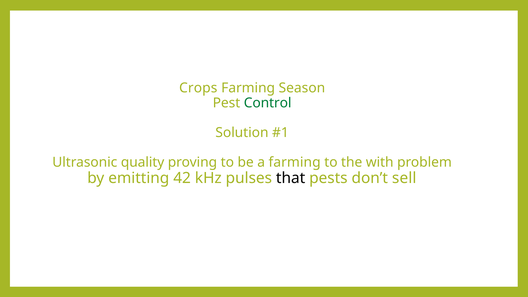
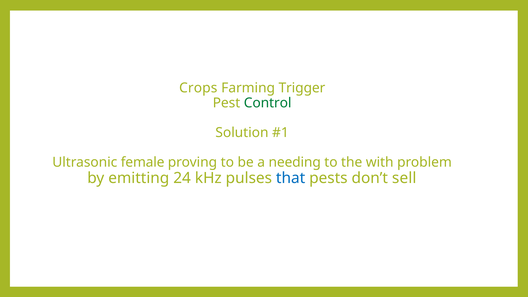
Season: Season -> Trigger
quality: quality -> female
a farming: farming -> needing
42: 42 -> 24
that colour: black -> blue
